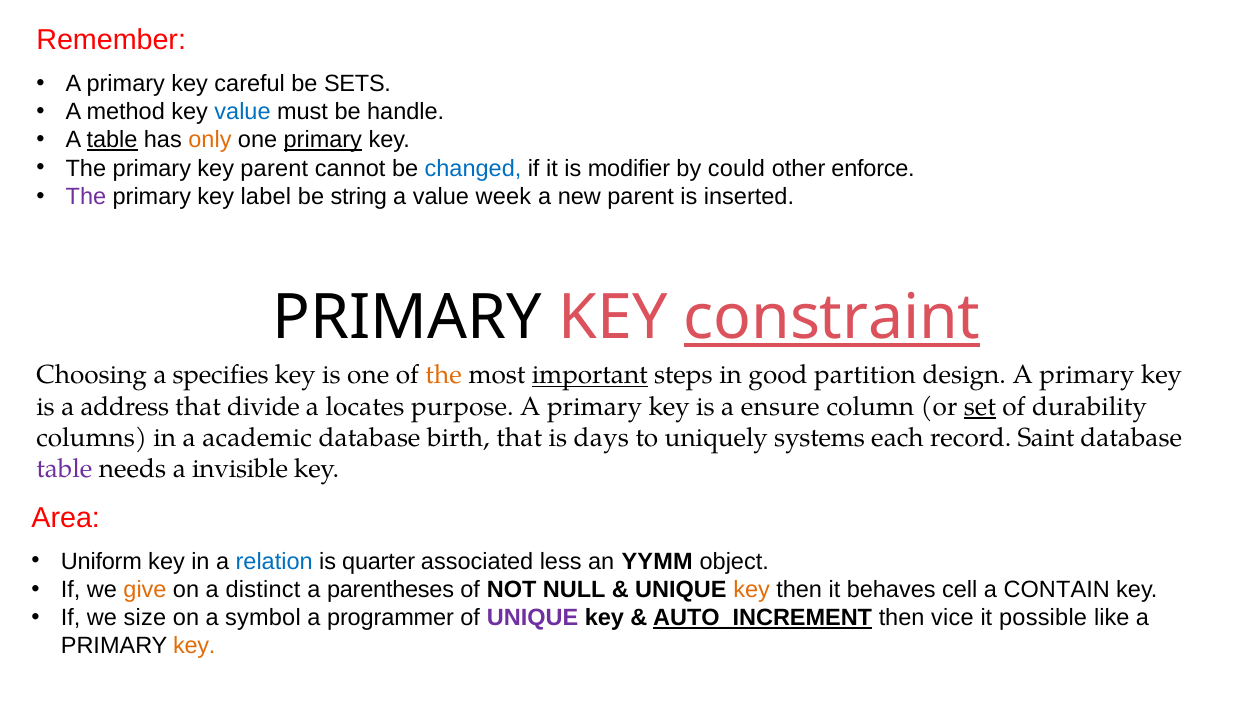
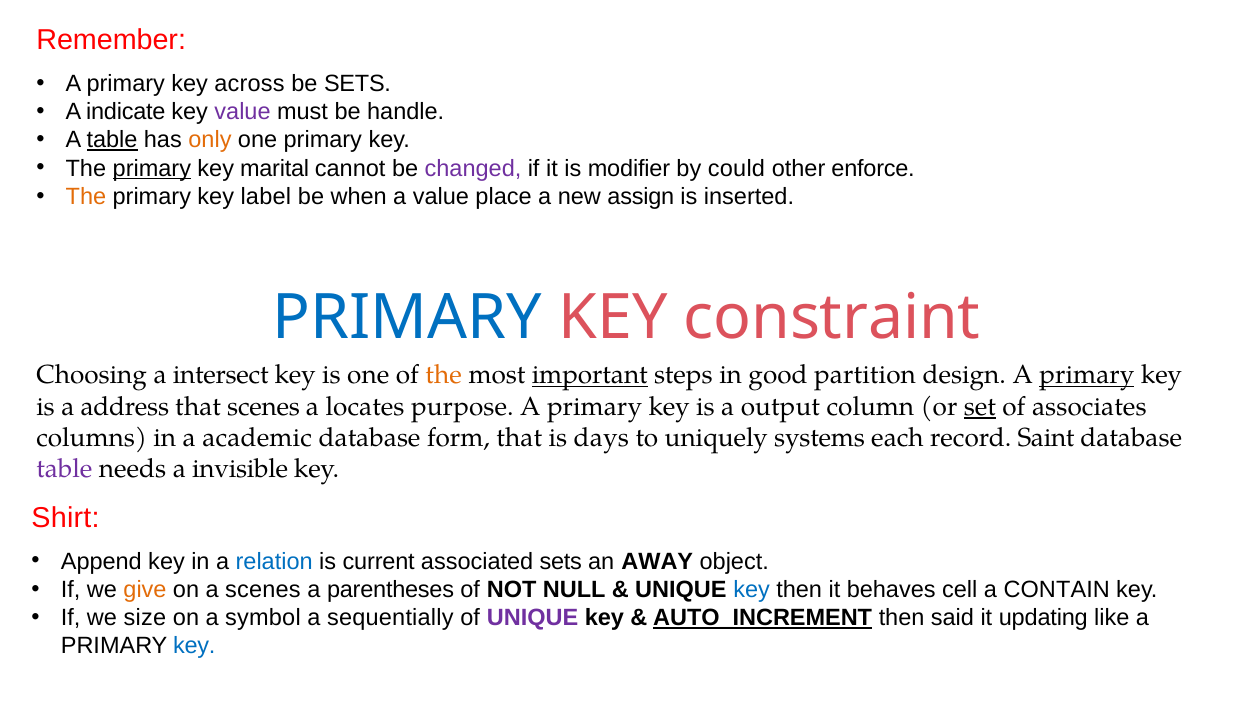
careful: careful -> across
method: method -> indicate
value at (243, 112) colour: blue -> purple
primary at (323, 140) underline: present -> none
primary at (152, 168) underline: none -> present
key parent: parent -> marital
changed colour: blue -> purple
The at (86, 196) colour: purple -> orange
string: string -> when
week: week -> place
new parent: parent -> assign
PRIMARY at (407, 318) colour: black -> blue
constraint underline: present -> none
specifies: specifies -> intersect
primary at (1087, 375) underline: none -> present
that divide: divide -> scenes
ensure: ensure -> output
durability: durability -> associates
birth: birth -> form
Area: Area -> Shirt
Uniform: Uniform -> Append
quarter: quarter -> current
associated less: less -> sets
YYMM: YYMM -> AWAY
a distinct: distinct -> scenes
key at (752, 589) colour: orange -> blue
programmer: programmer -> sequentially
vice: vice -> said
possible: possible -> updating
key at (194, 645) colour: orange -> blue
